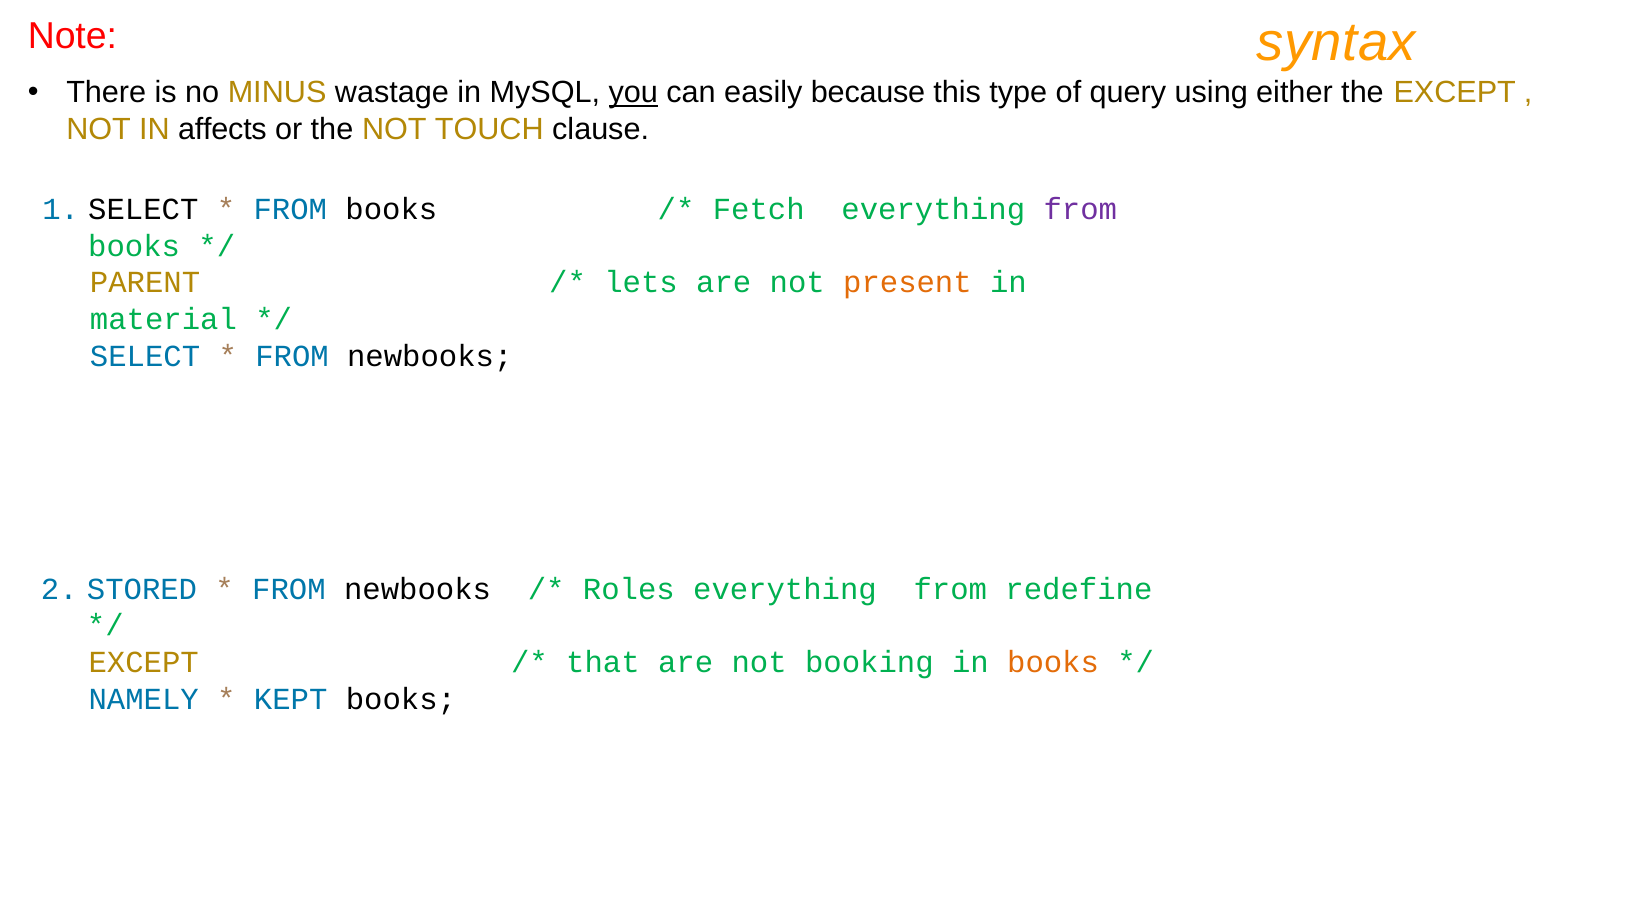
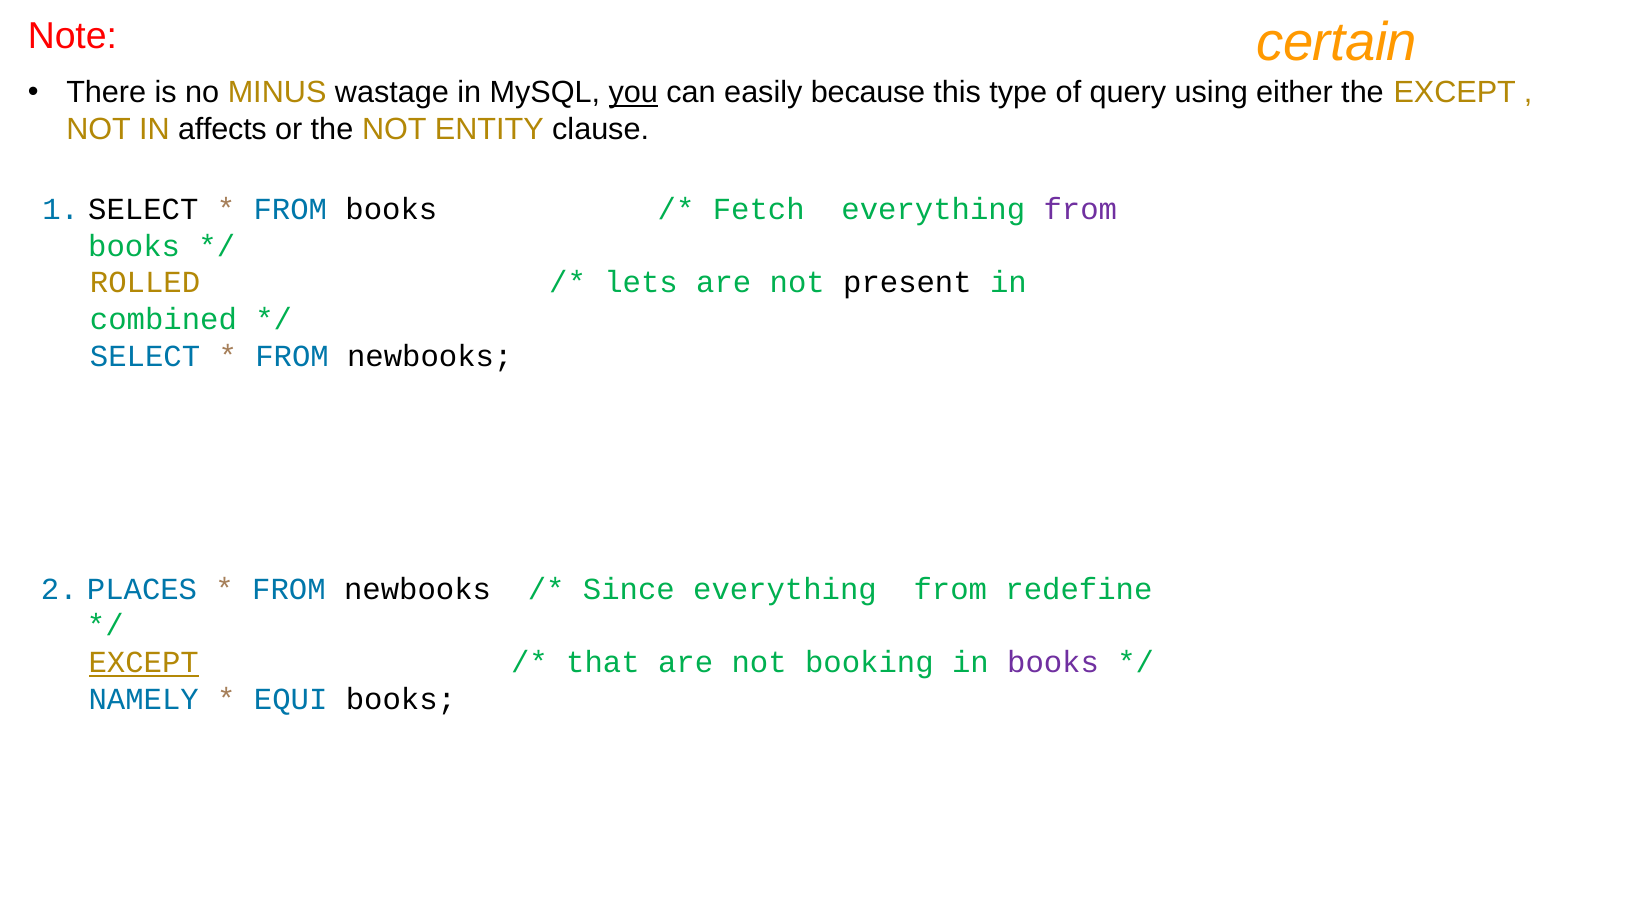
syntax: syntax -> certain
TOUCH: TOUCH -> ENTITY
PARENT: PARENT -> ROLLED
present colour: orange -> black
material: material -> combined
STORED: STORED -> PLACES
Roles: Roles -> Since
EXCEPT at (144, 662) underline: none -> present
books at (1053, 662) colour: orange -> purple
KEPT: KEPT -> EQUI
